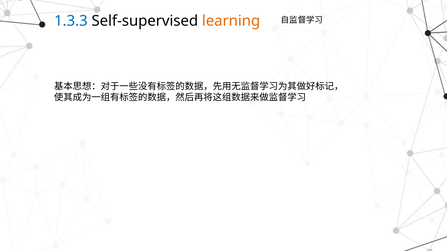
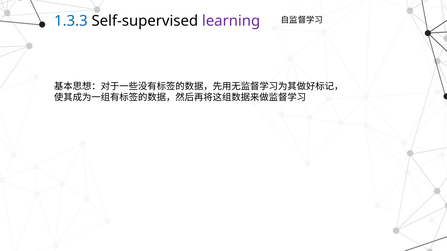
learning colour: orange -> purple
